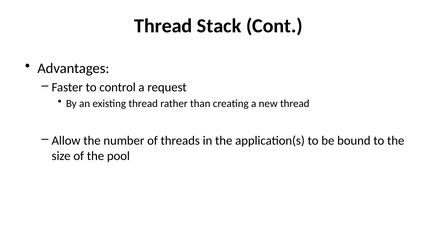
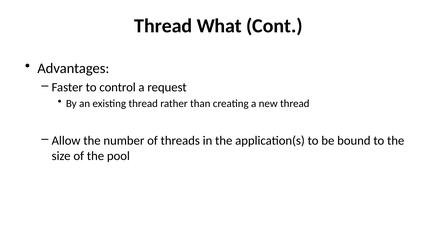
Stack: Stack -> What
